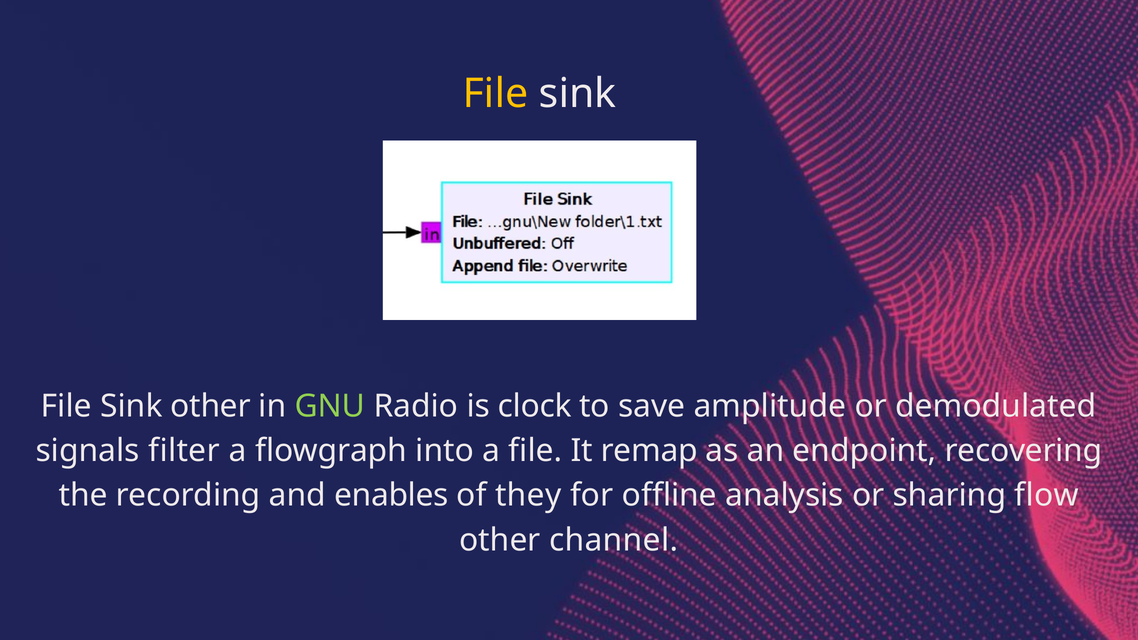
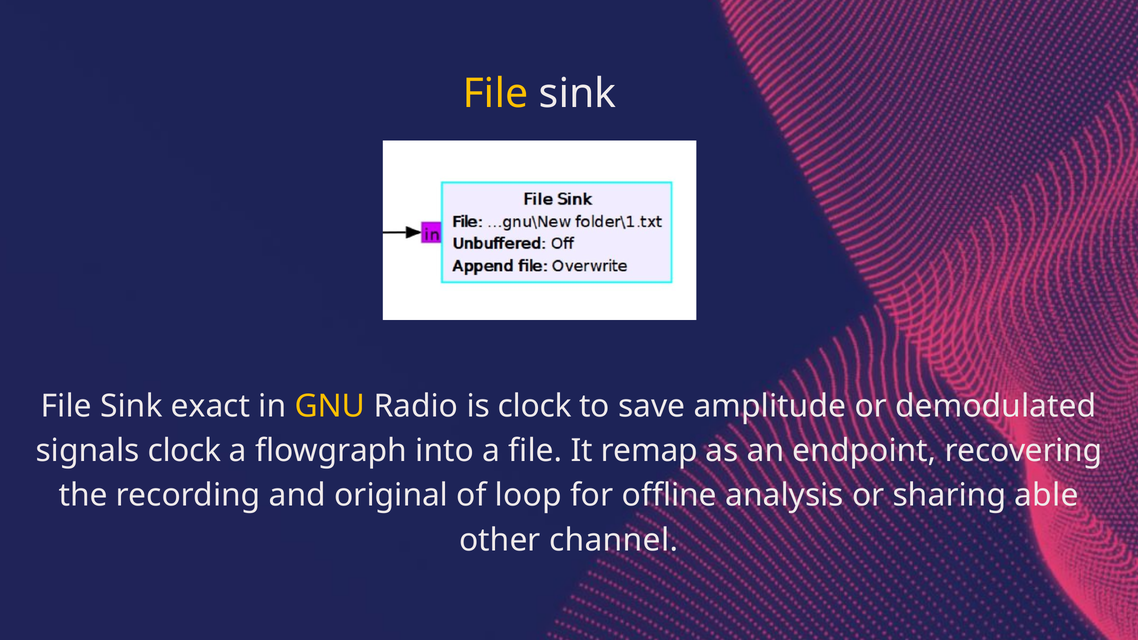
Sink other: other -> exact
GNU colour: light green -> yellow
signals filter: filter -> clock
enables: enables -> original
they: they -> loop
flow: flow -> able
